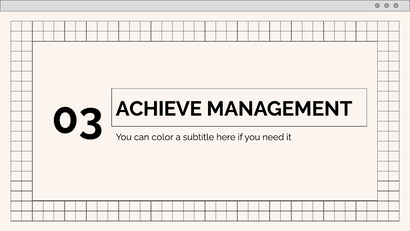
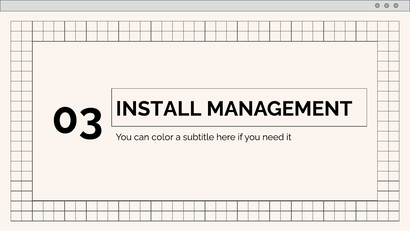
ACHIEVE: ACHIEVE -> INSTALL
